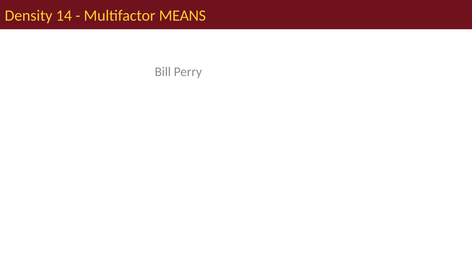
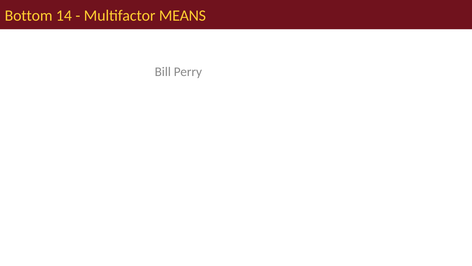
Density: Density -> Bottom
